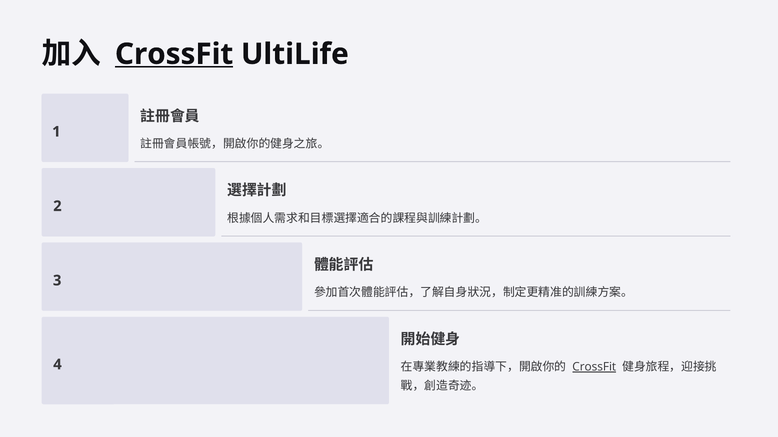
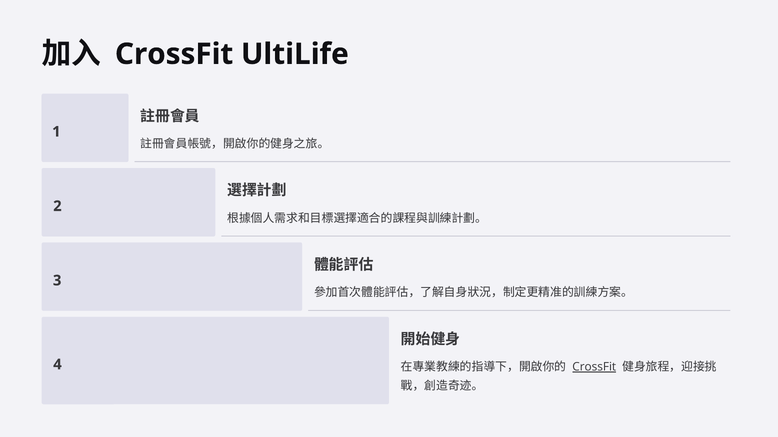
CrossFit at (174, 54) underline: present -> none
